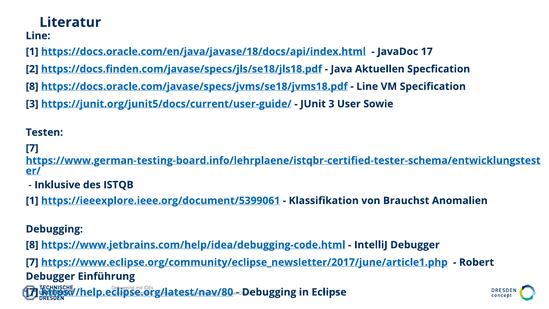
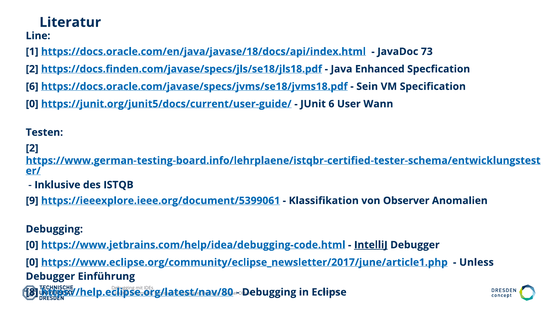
17: 17 -> 73
Aktuellen: Aktuellen -> Enhanced
8 at (32, 86): 8 -> 6
Line at (367, 86): Line -> Sein
3 at (32, 104): 3 -> 0
JUnit 3: 3 -> 6
Sowie: Sowie -> Wann
7 at (32, 148): 7 -> 2
1 at (32, 201): 1 -> 9
Brauchst: Brauchst -> Observer
8 at (32, 245): 8 -> 0
IntelliJ underline: none -> present
7 at (32, 262): 7 -> 0
Robert: Robert -> Unless
7 at (32, 292): 7 -> 8
